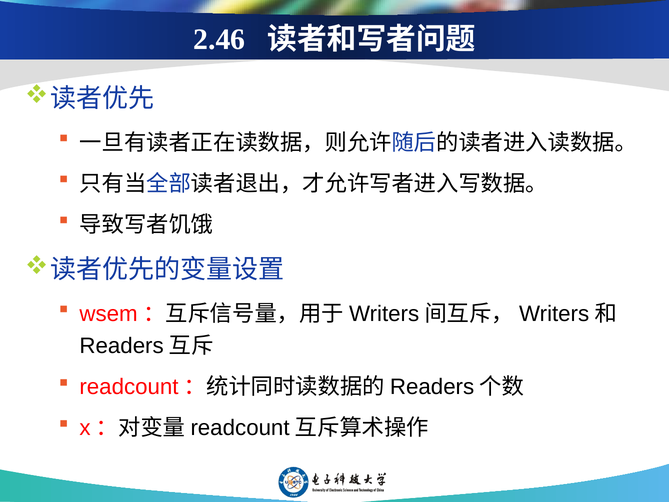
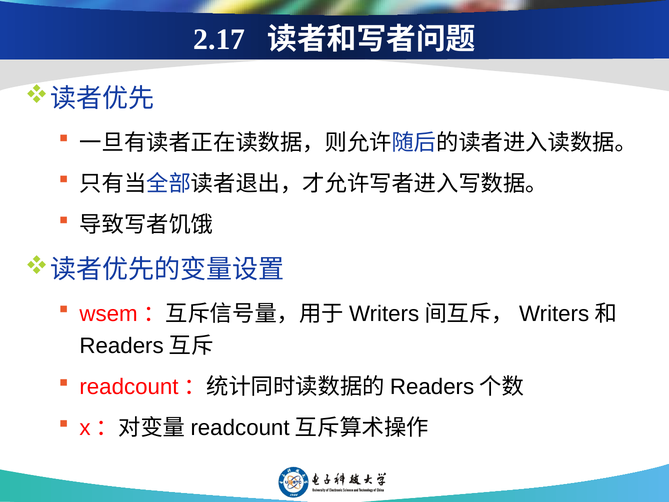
2.46: 2.46 -> 2.17
